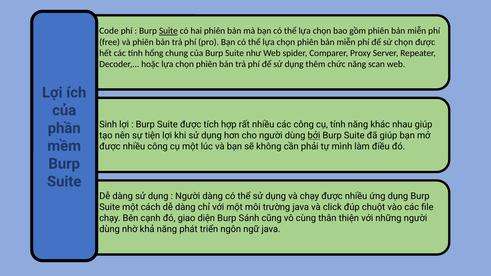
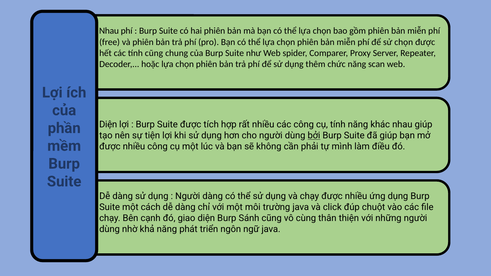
Code at (109, 31): Code -> Nhau
Suite at (168, 31) underline: present -> none
tính hổng: hổng -> cũng
Sinh at (108, 125): Sinh -> Diện
